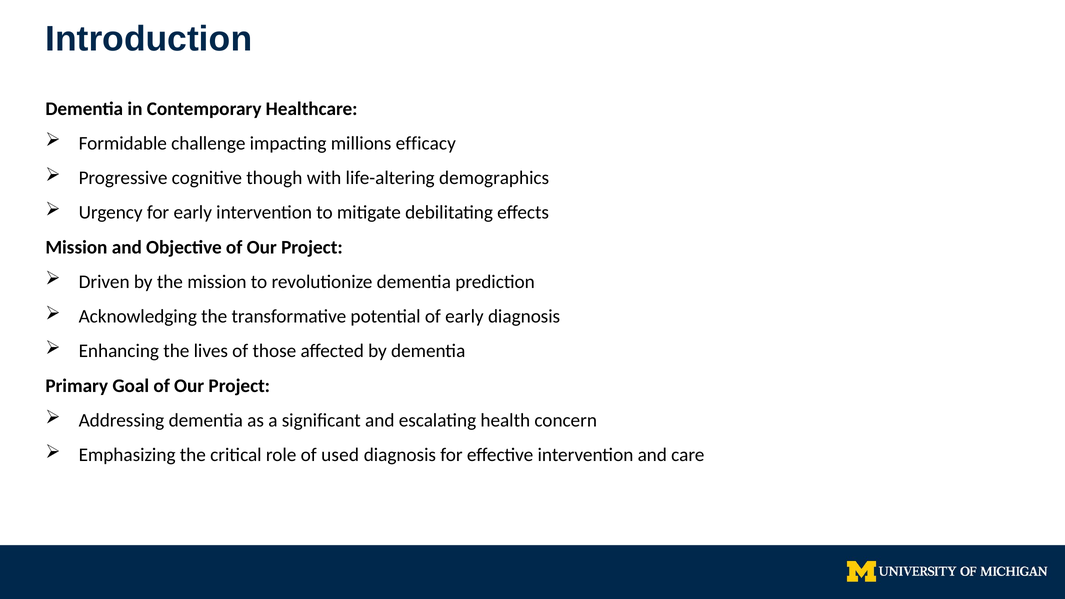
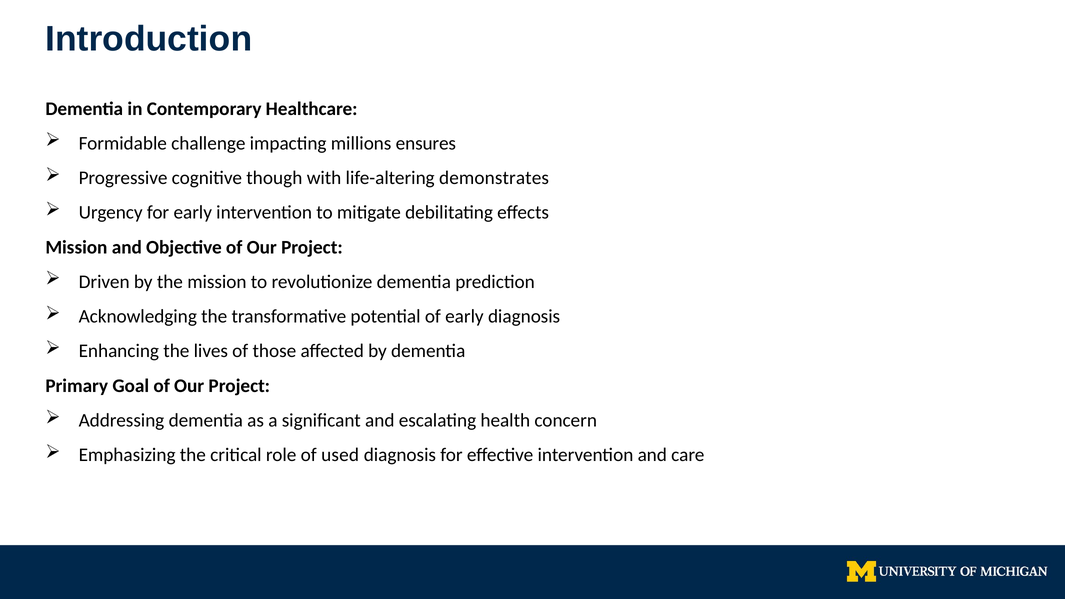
efficacy: efficacy -> ensures
demographics: demographics -> demonstrates
